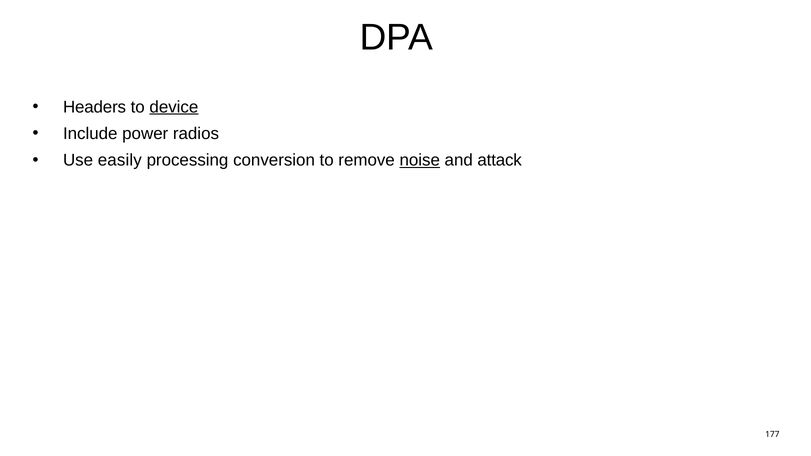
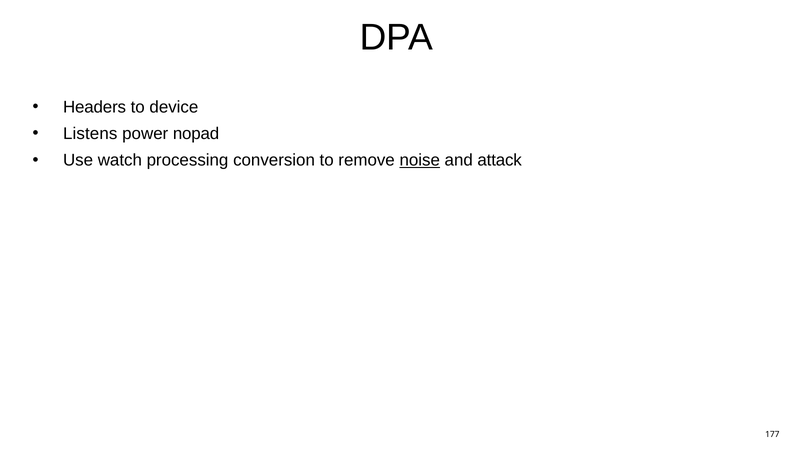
device underline: present -> none
Include: Include -> Listens
radios: radios -> nopad
easily: easily -> watch
